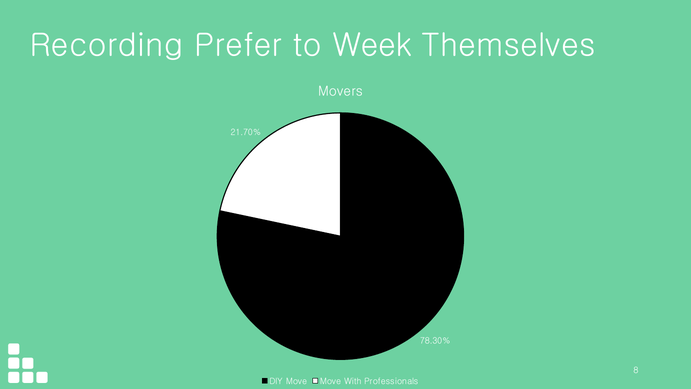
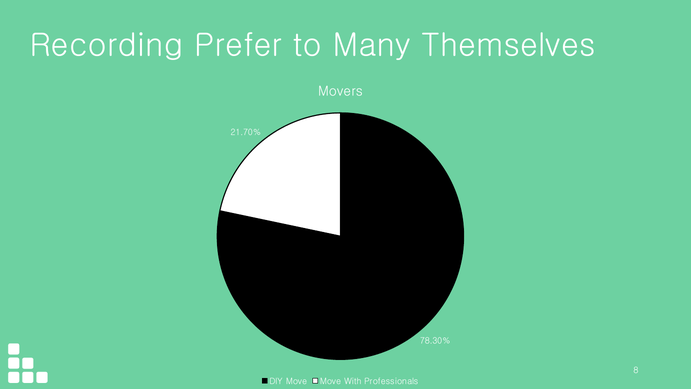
Week: Week -> Many
